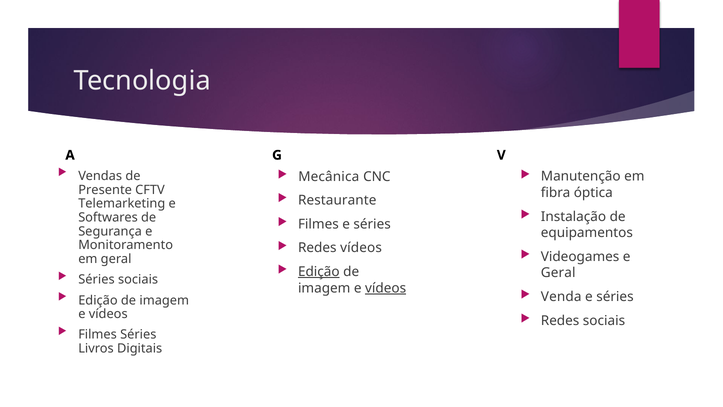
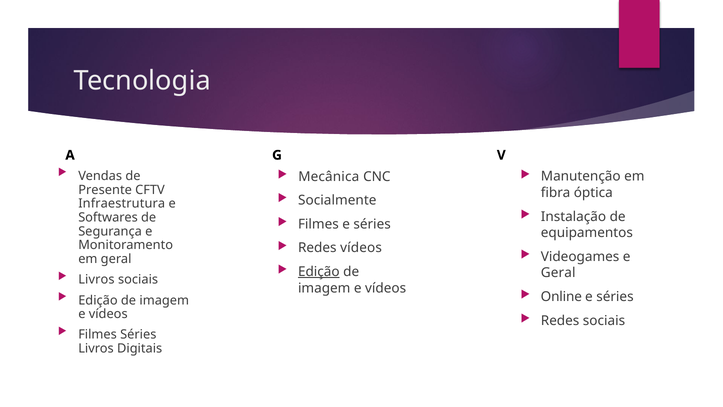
Restaurante: Restaurante -> Socialmente
Telemarketing: Telemarketing -> Infraestrutura
Séries at (96, 279): Séries -> Livros
vídeos at (386, 288) underline: present -> none
Venda: Venda -> Online
